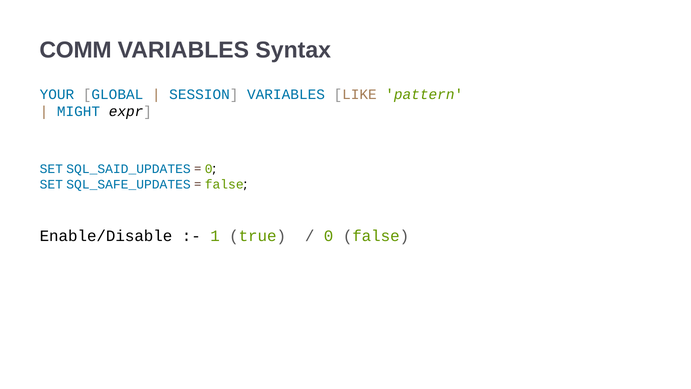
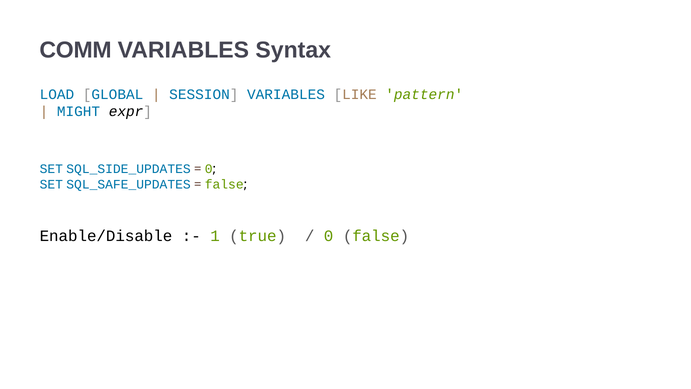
YOUR: YOUR -> LOAD
SQL_SAID_UPDATES: SQL_SAID_UPDATES -> SQL_SIDE_UPDATES
